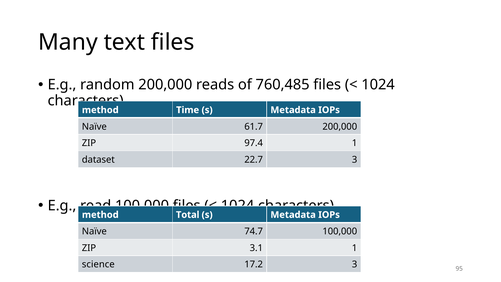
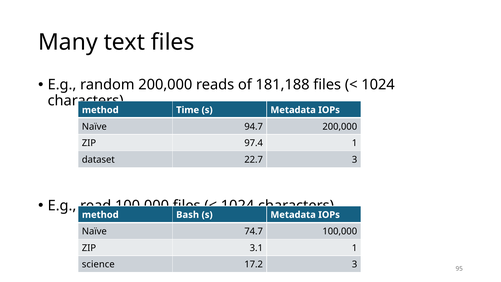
760,485: 760,485 -> 181,188
61.7: 61.7 -> 94.7
Total: Total -> Bash
